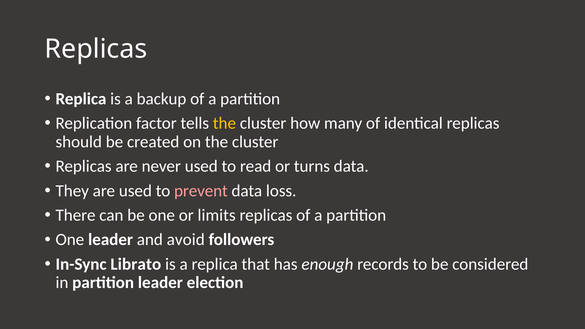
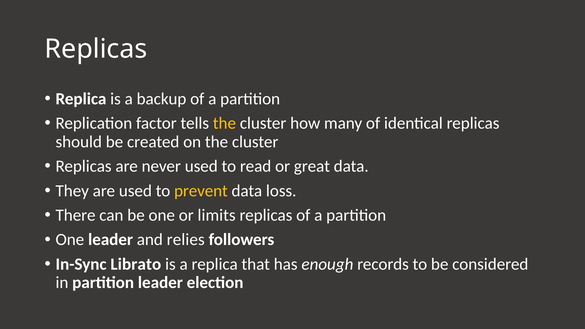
turns: turns -> great
prevent colour: pink -> yellow
avoid: avoid -> relies
